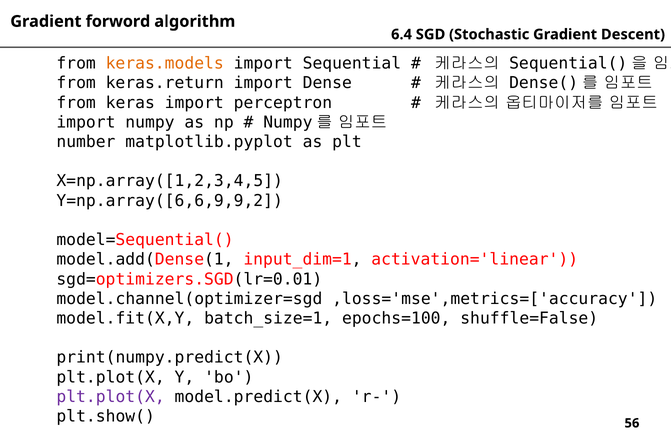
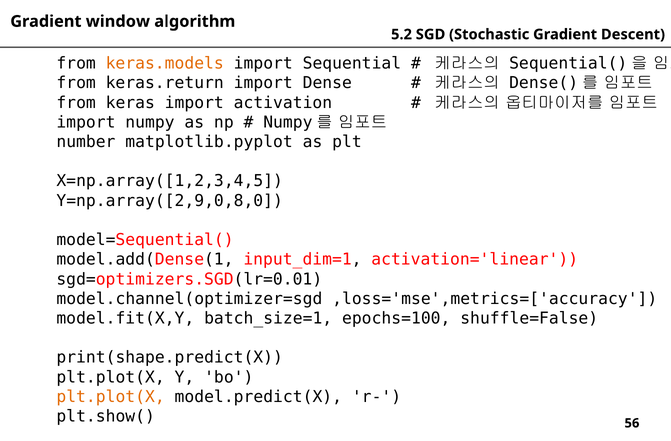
forword: forword -> window
6.4: 6.4 -> 5.2
perceptron: perceptron -> activation
Y=np.array([6,6,9,9,2: Y=np.array([6,6,9,9,2 -> Y=np.array([2,9,0,8,0
print(numpy.predict(X: print(numpy.predict(X -> print(shape.predict(X
plt.plot(X at (111, 397) colour: purple -> orange
